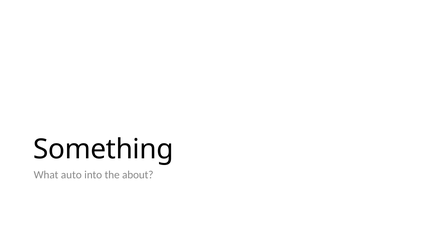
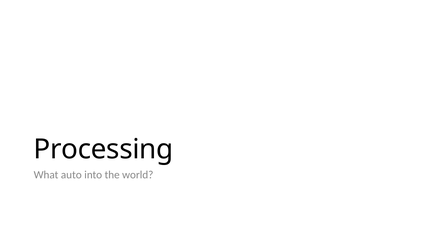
Something: Something -> Processing
about: about -> world
